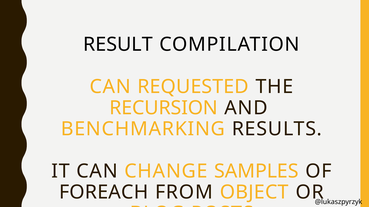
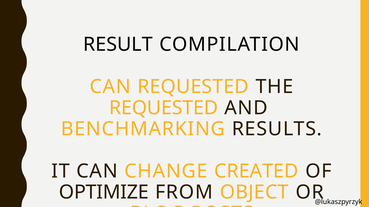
RECURSION at (164, 108): RECURSION -> REQUESTED
SAMPLES: SAMPLES -> CREATED
FOREACH: FOREACH -> OPTIMIZE
